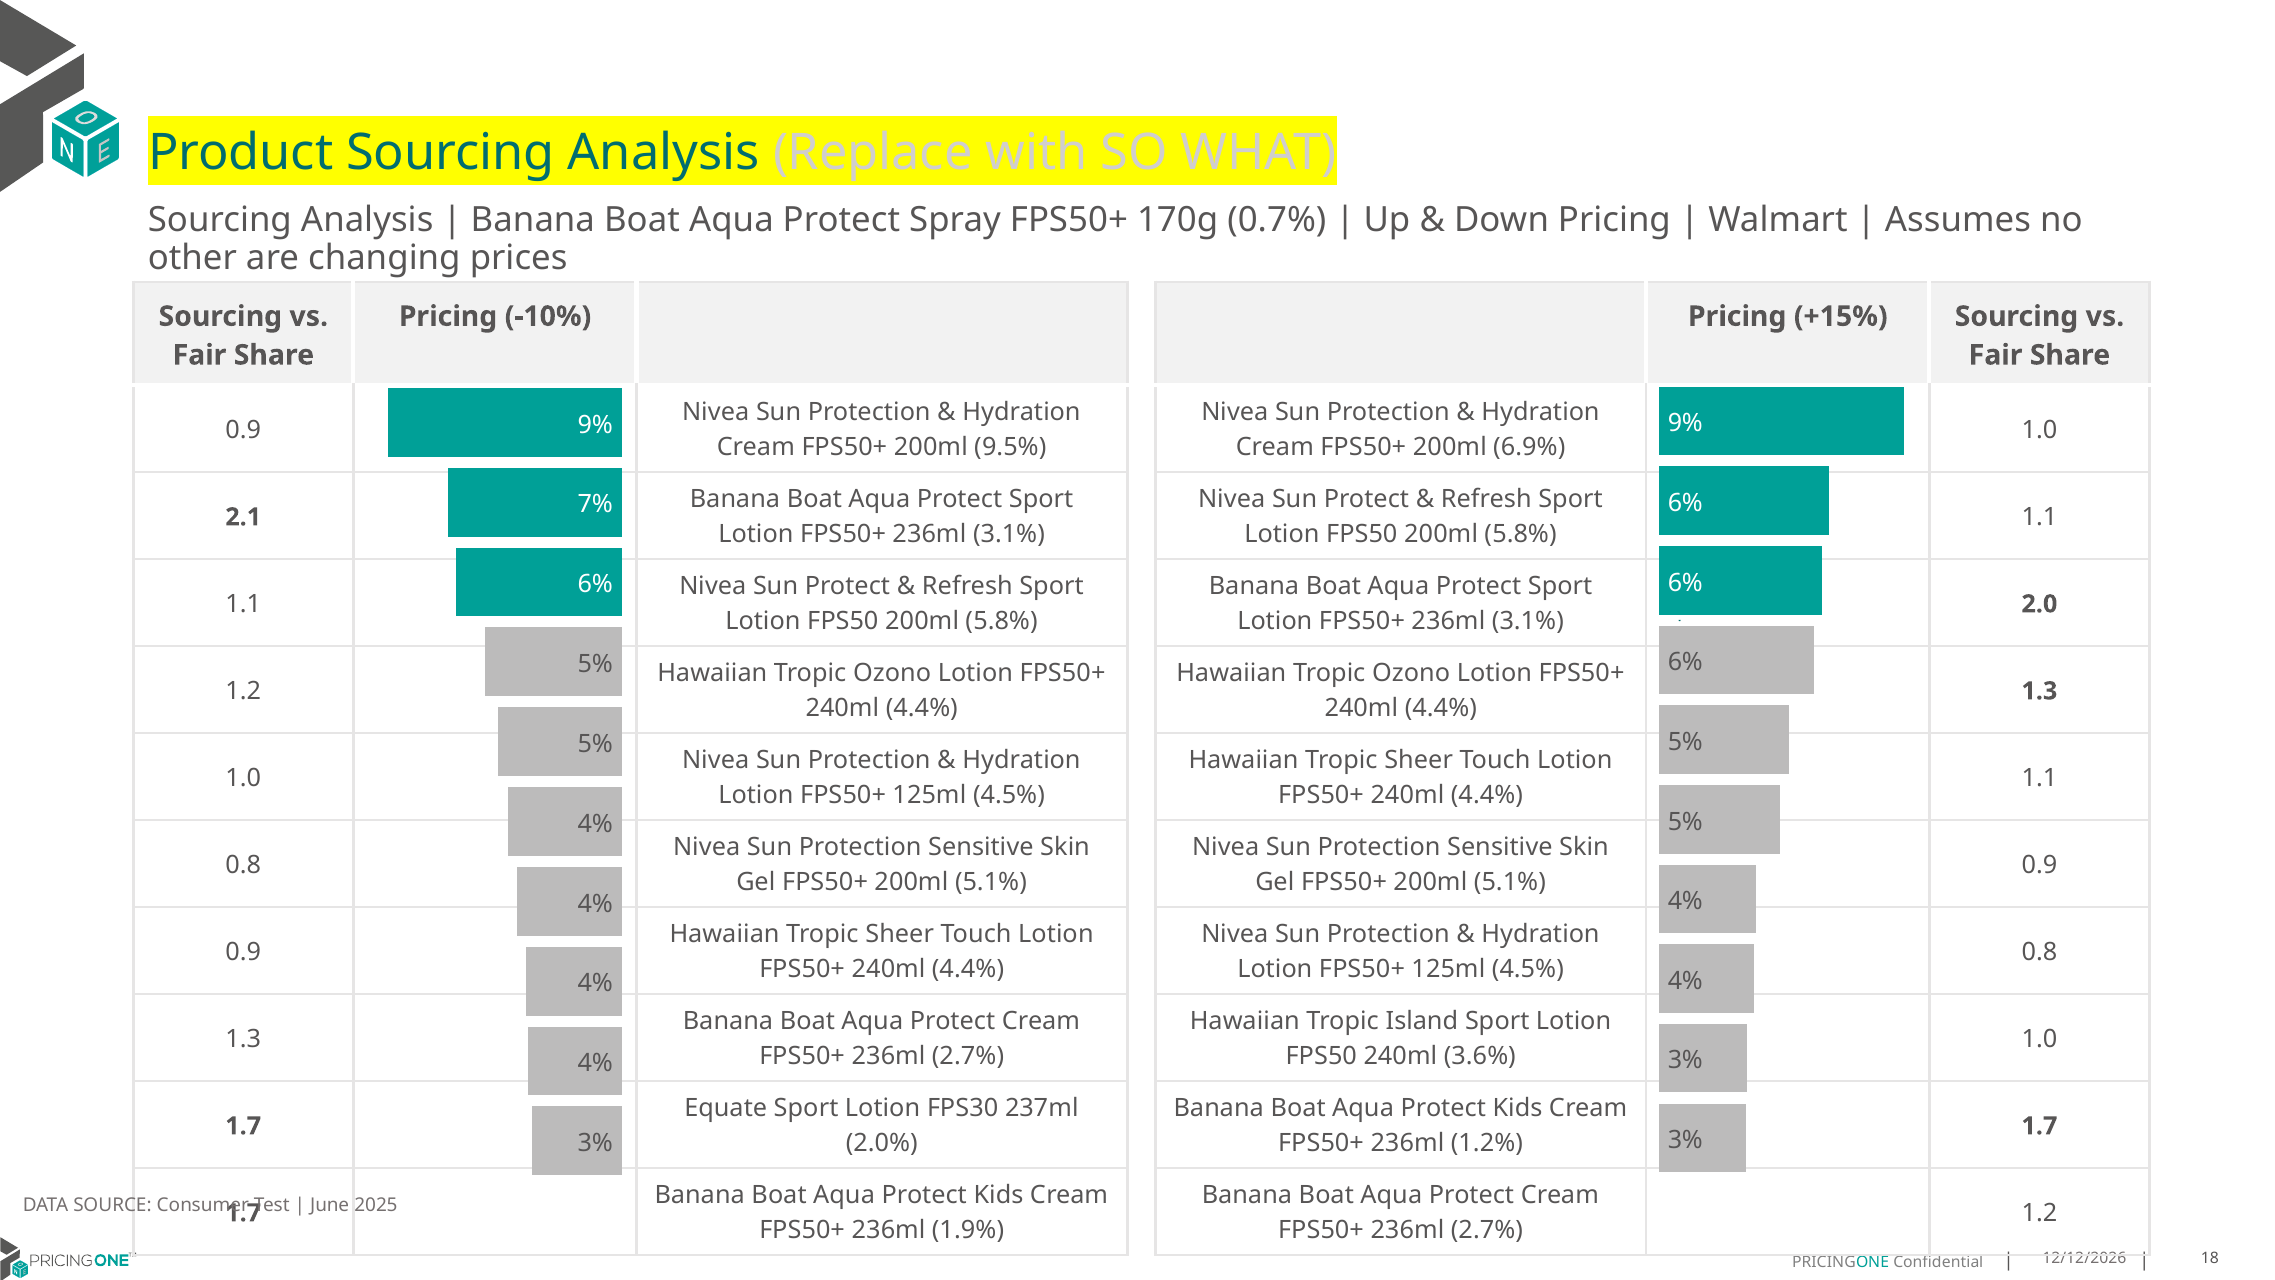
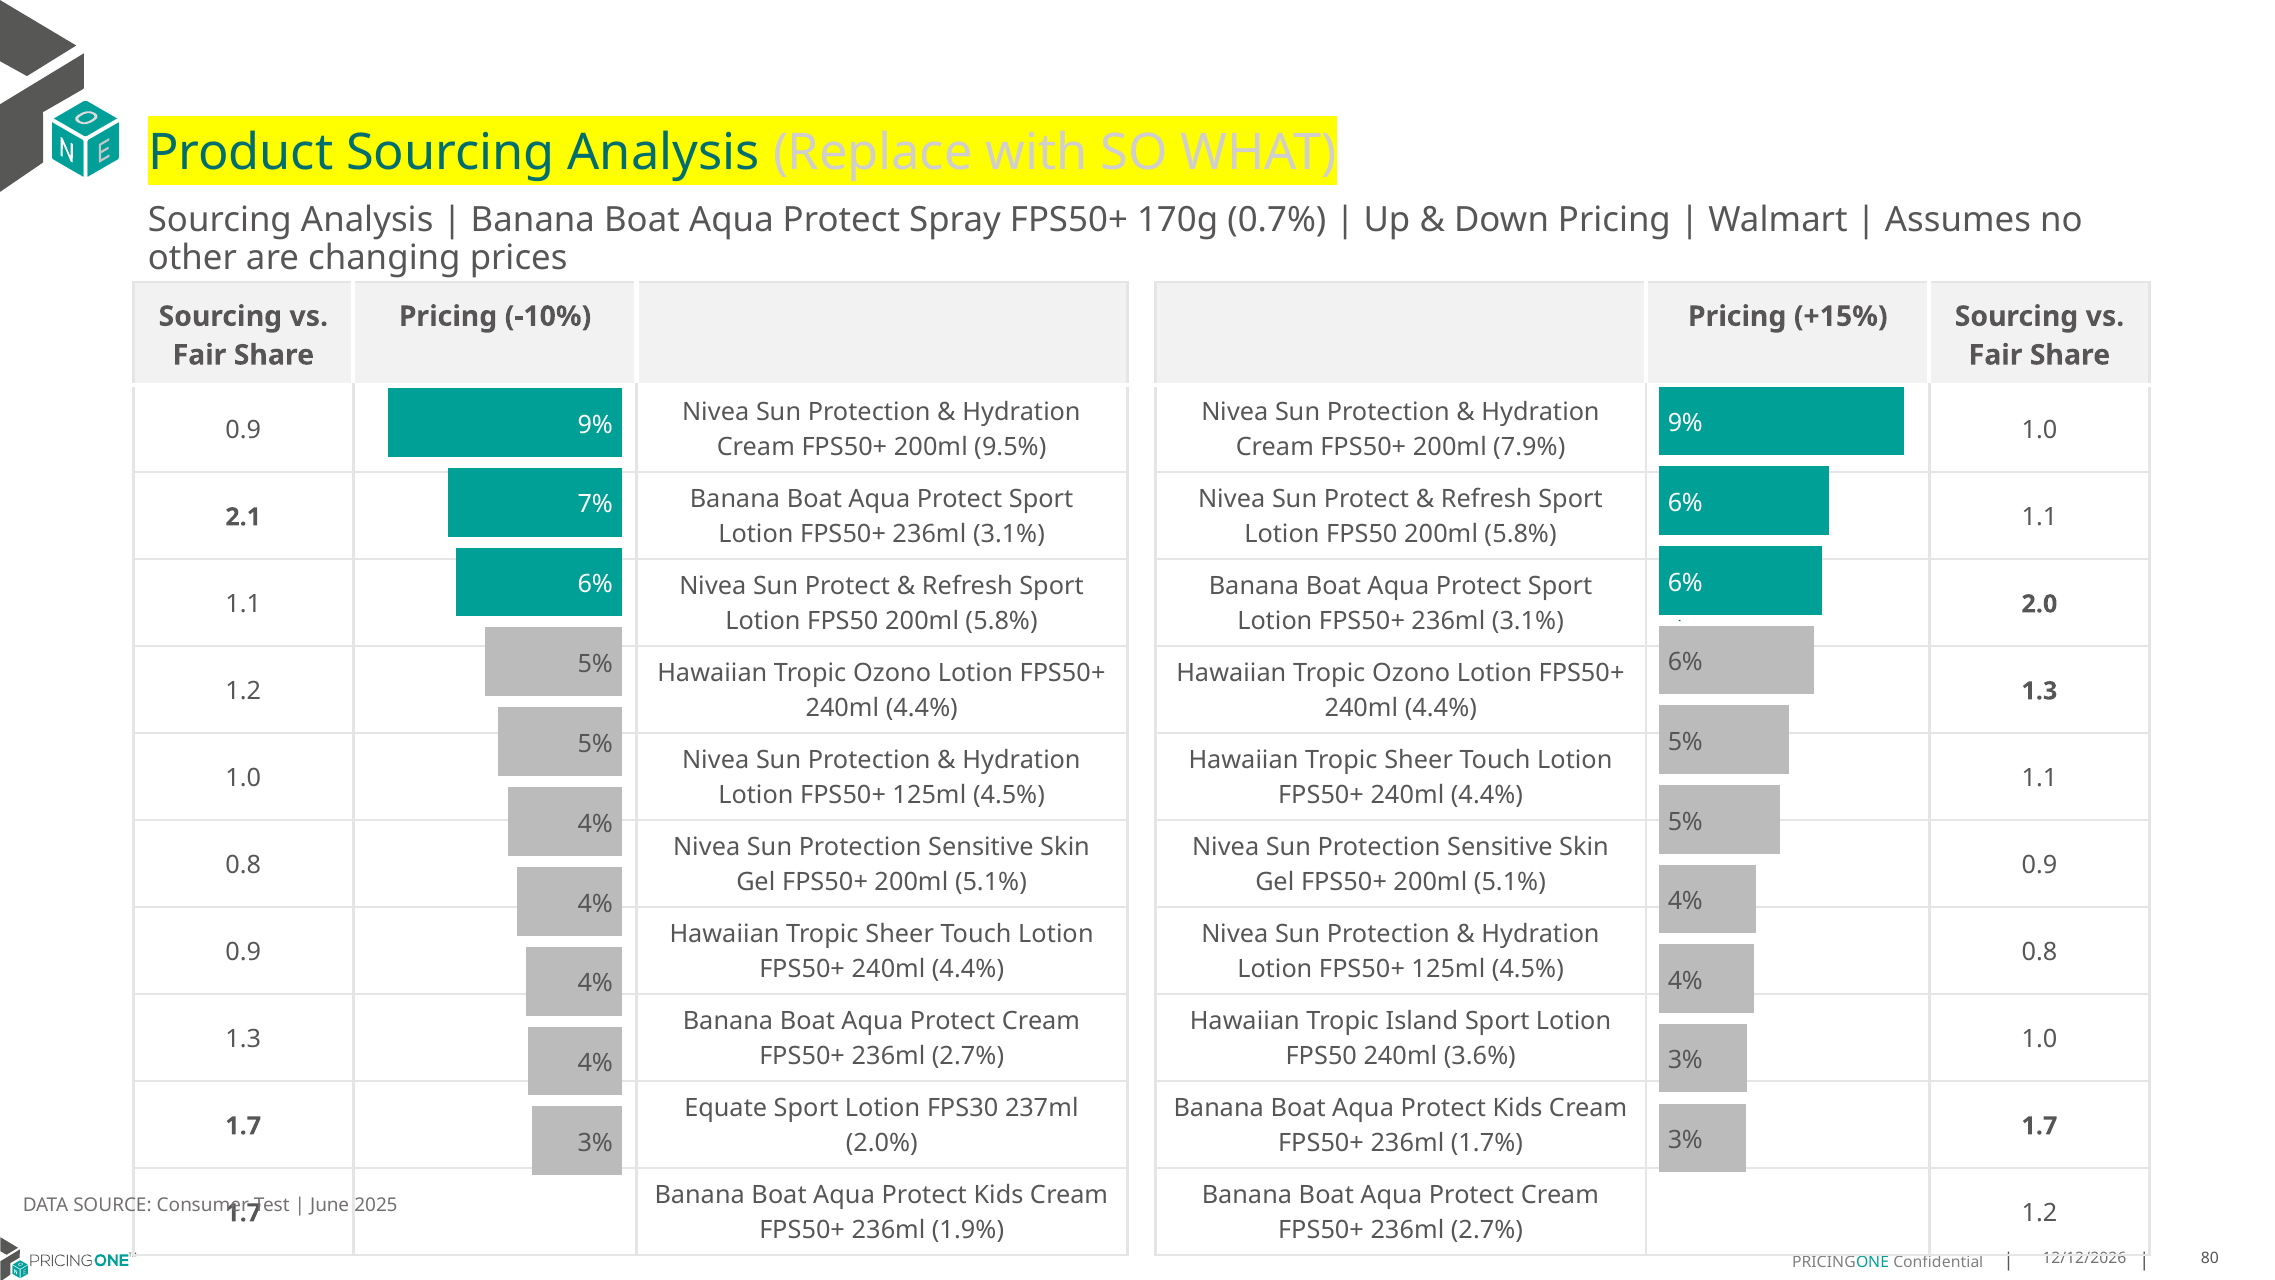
6.9%: 6.9% -> 7.9%
1.2%: 1.2% -> 1.7%
18: 18 -> 80
